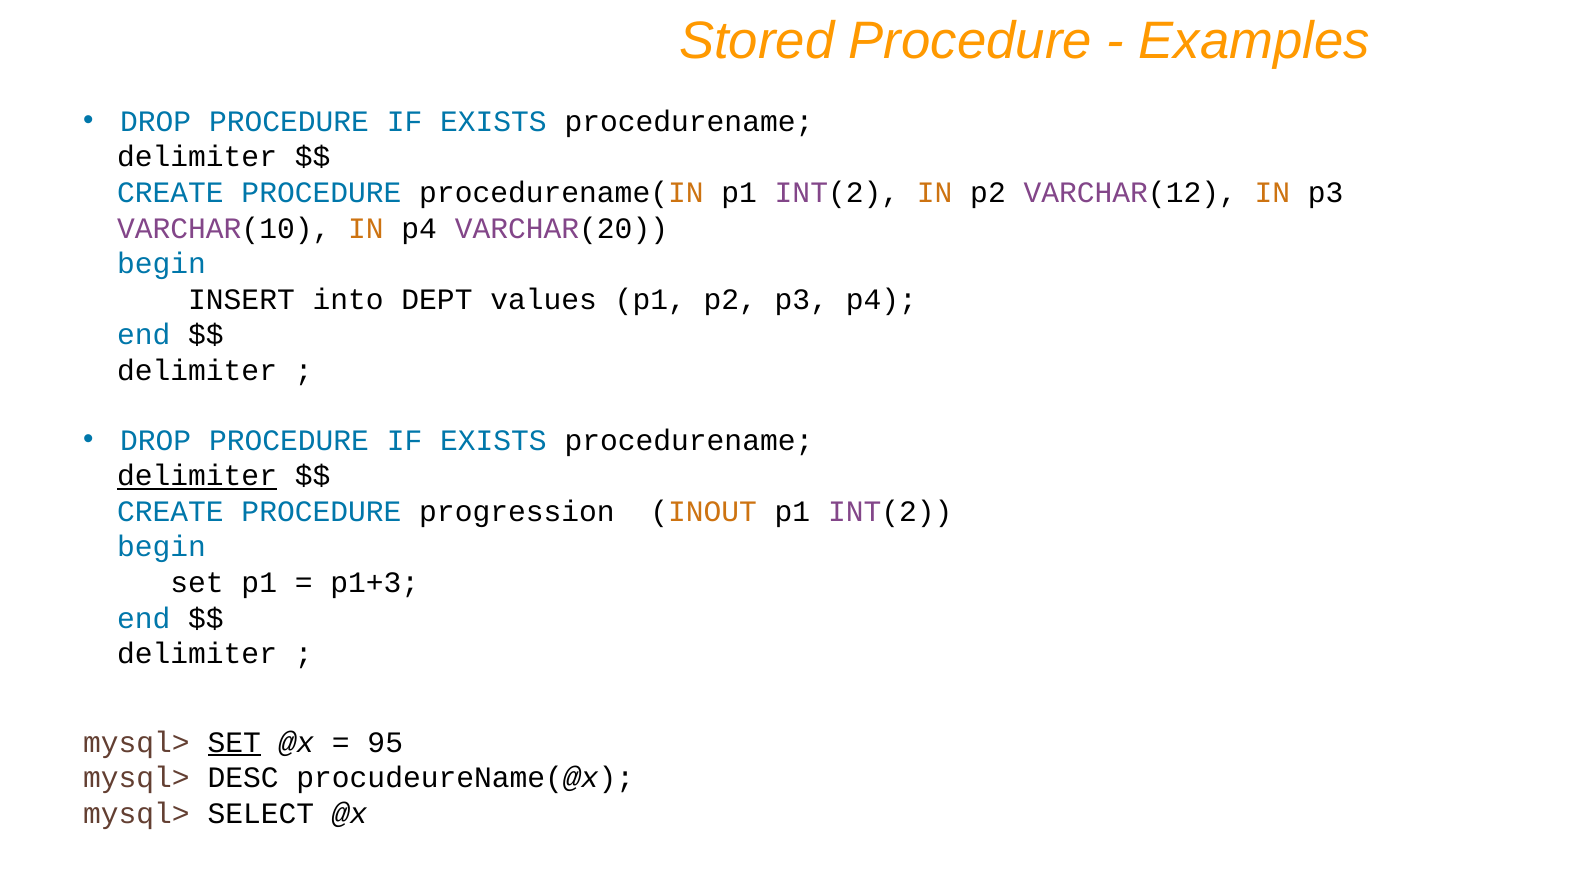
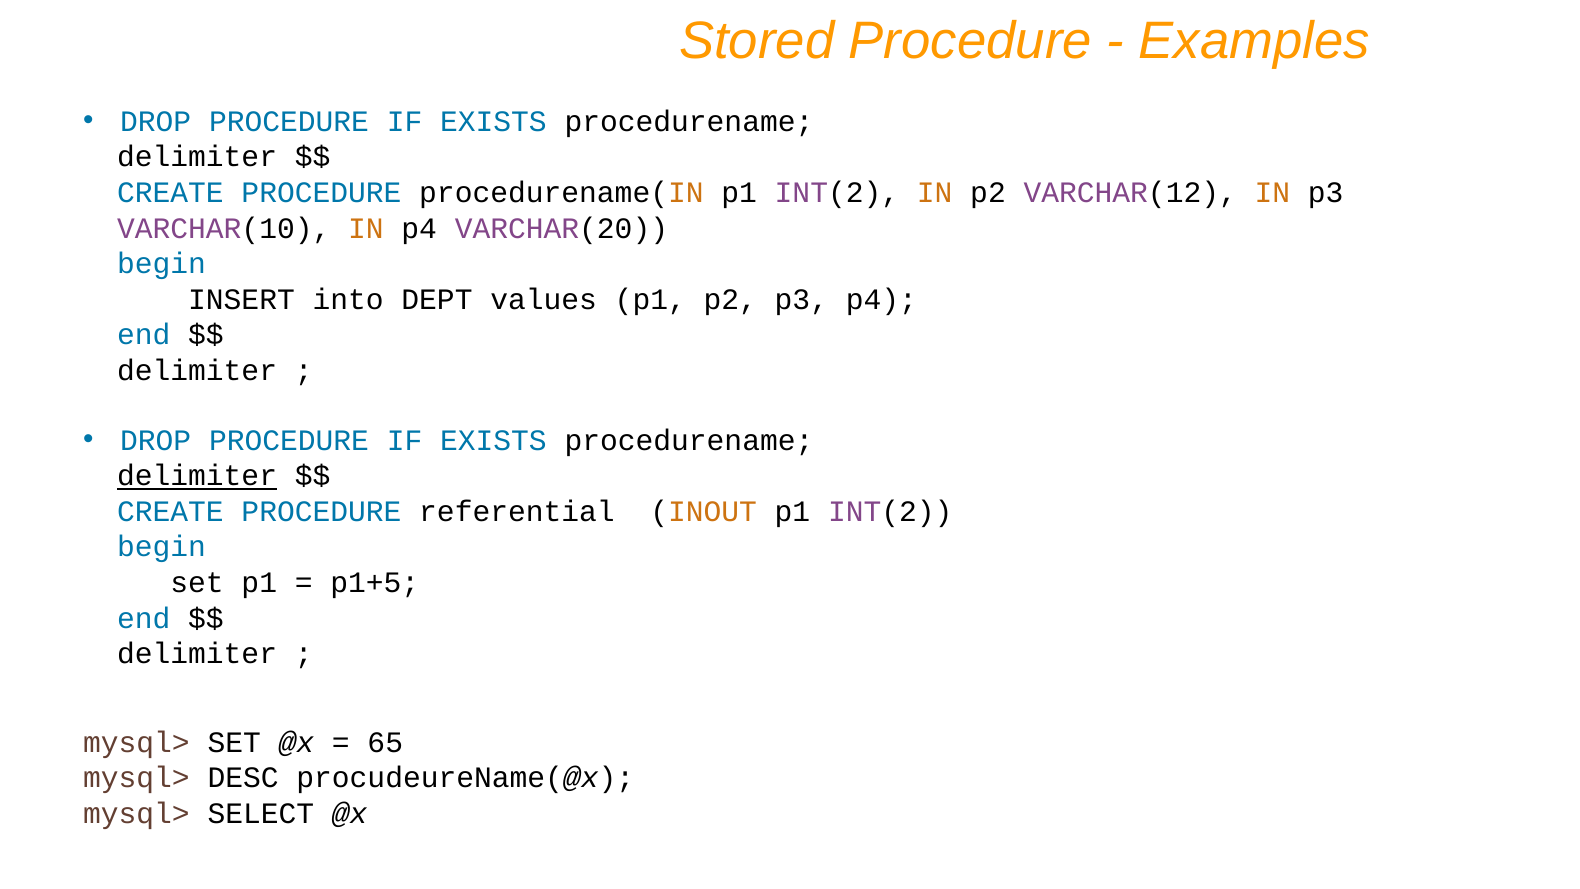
progression: progression -> referential
p1+3: p1+3 -> p1+5
SET at (234, 742) underline: present -> none
95: 95 -> 65
